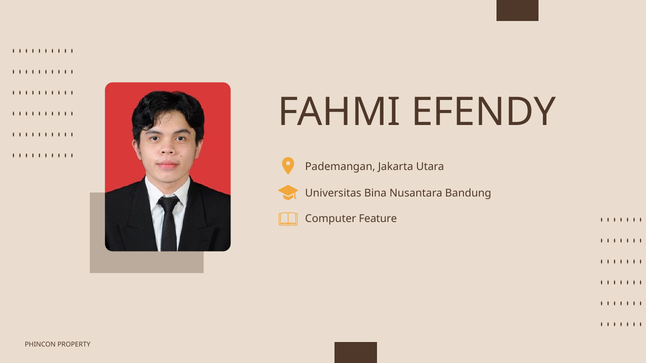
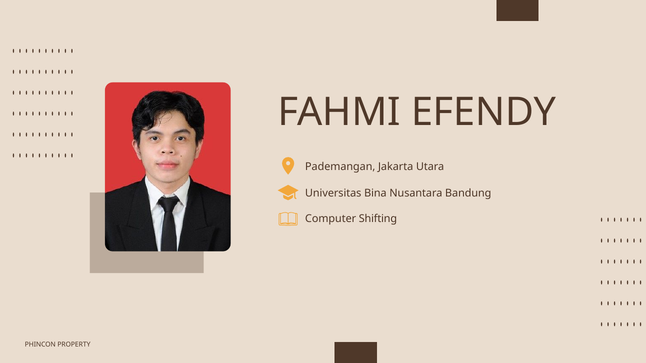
Feature: Feature -> Shifting
